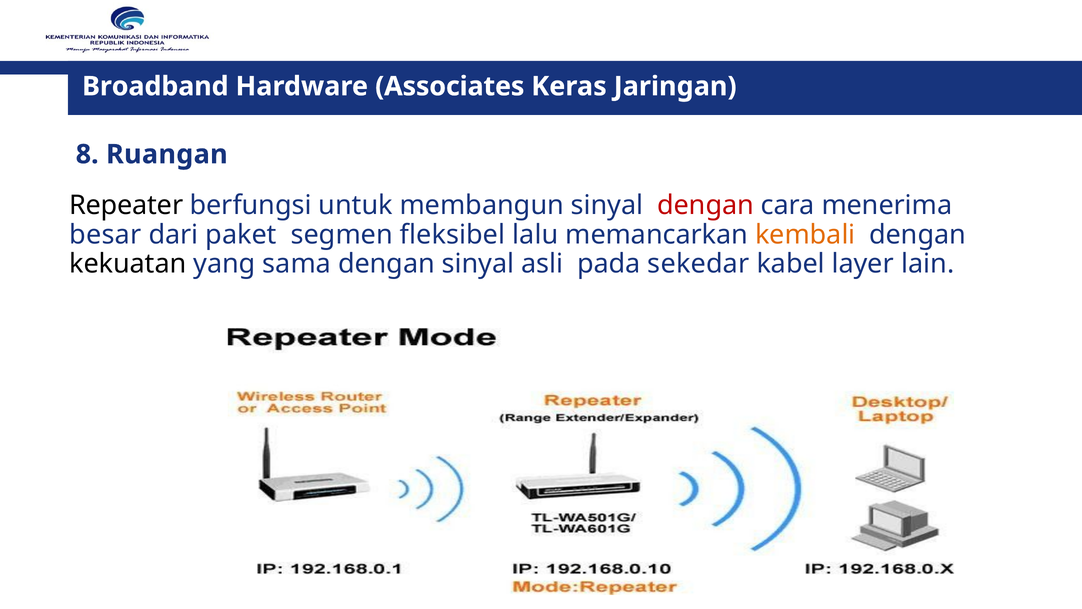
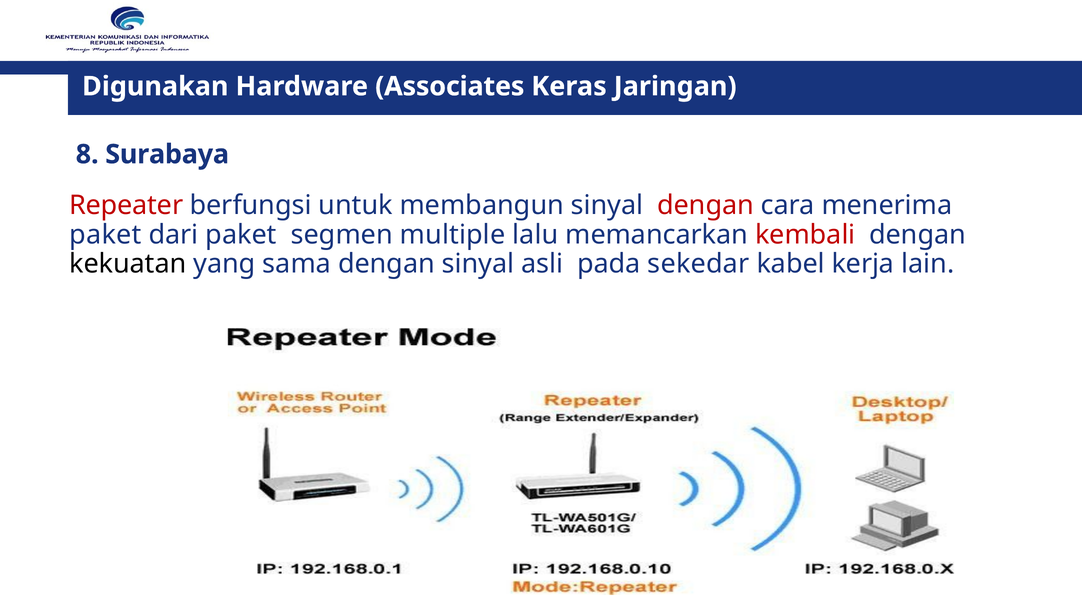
Broadband: Broadband -> Digunakan
Ruangan: Ruangan -> Surabaya
Repeater colour: black -> red
besar at (105, 235): besar -> paket
fleksibel: fleksibel -> multiple
kembali colour: orange -> red
layer: layer -> kerja
